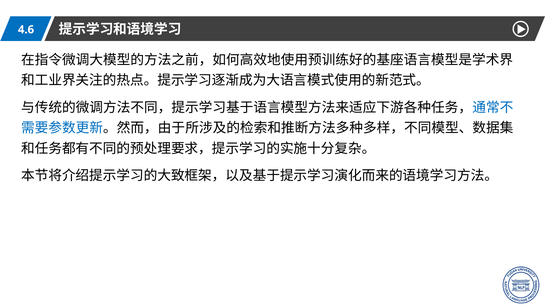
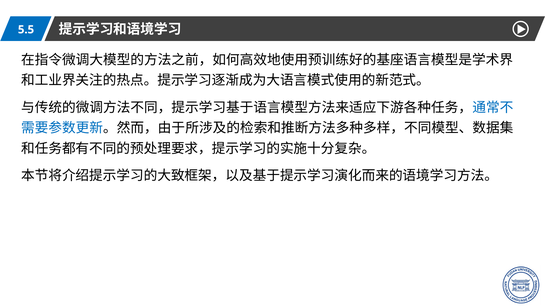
4.6: 4.6 -> 5.5
